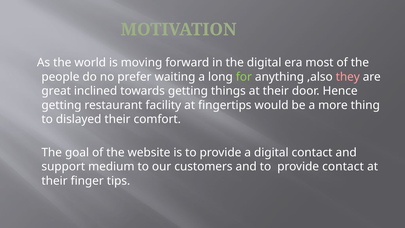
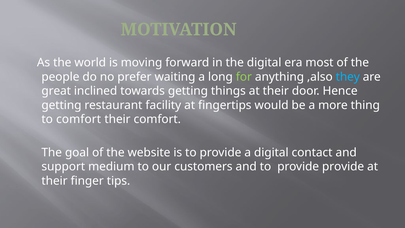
they colour: pink -> light blue
to dislayed: dislayed -> comfort
provide contact: contact -> provide
